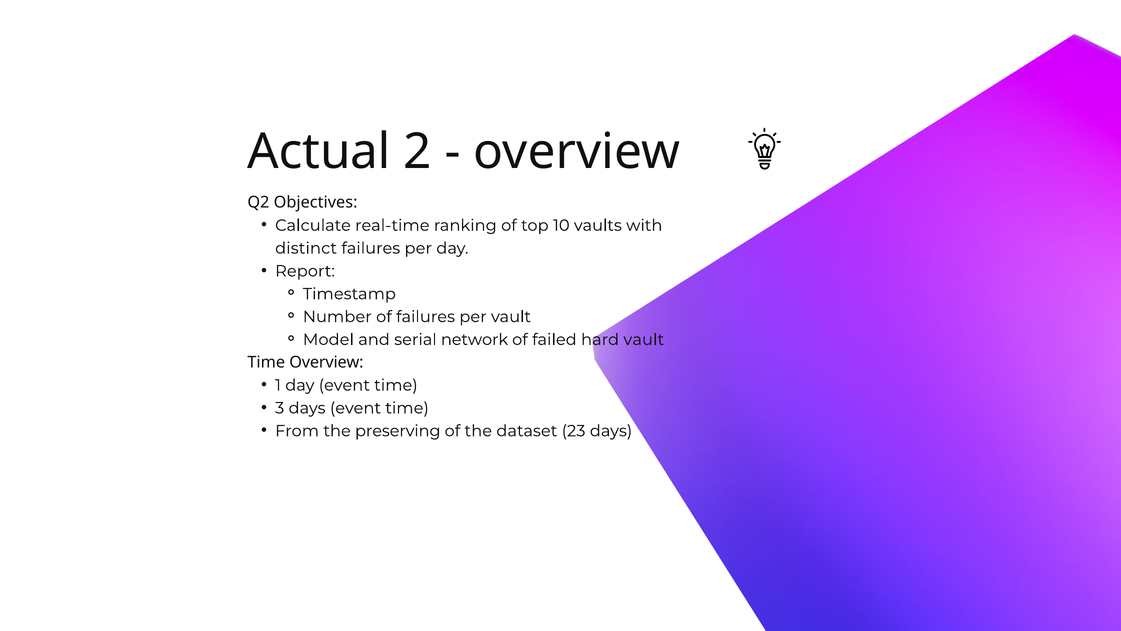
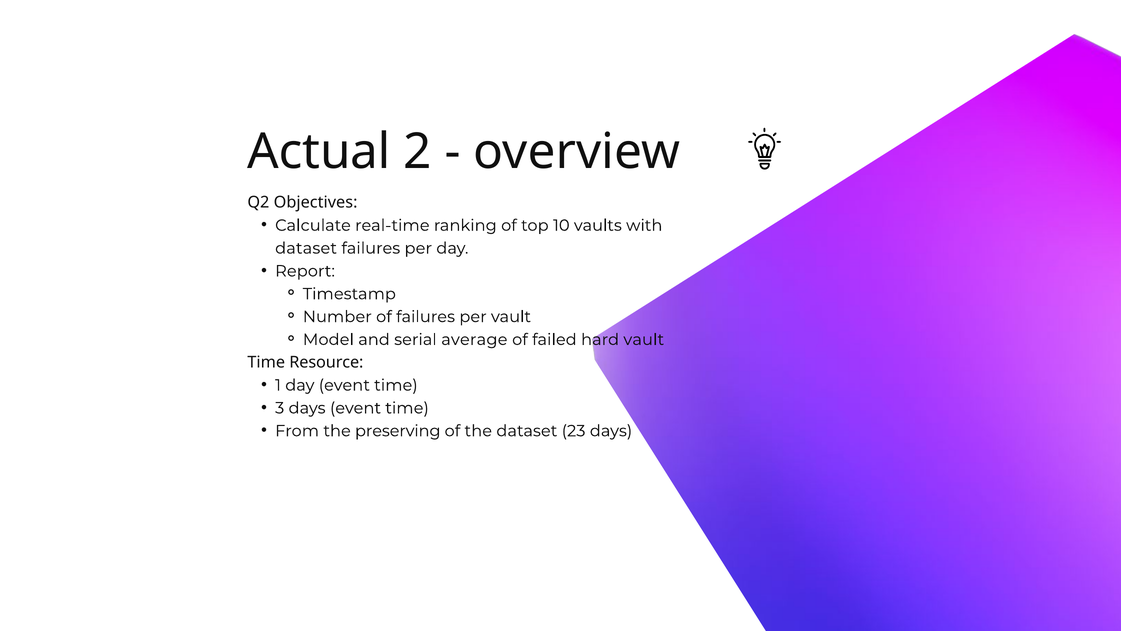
distinct at (306, 248): distinct -> dataset
network: network -> average
Time Overview: Overview -> Resource
